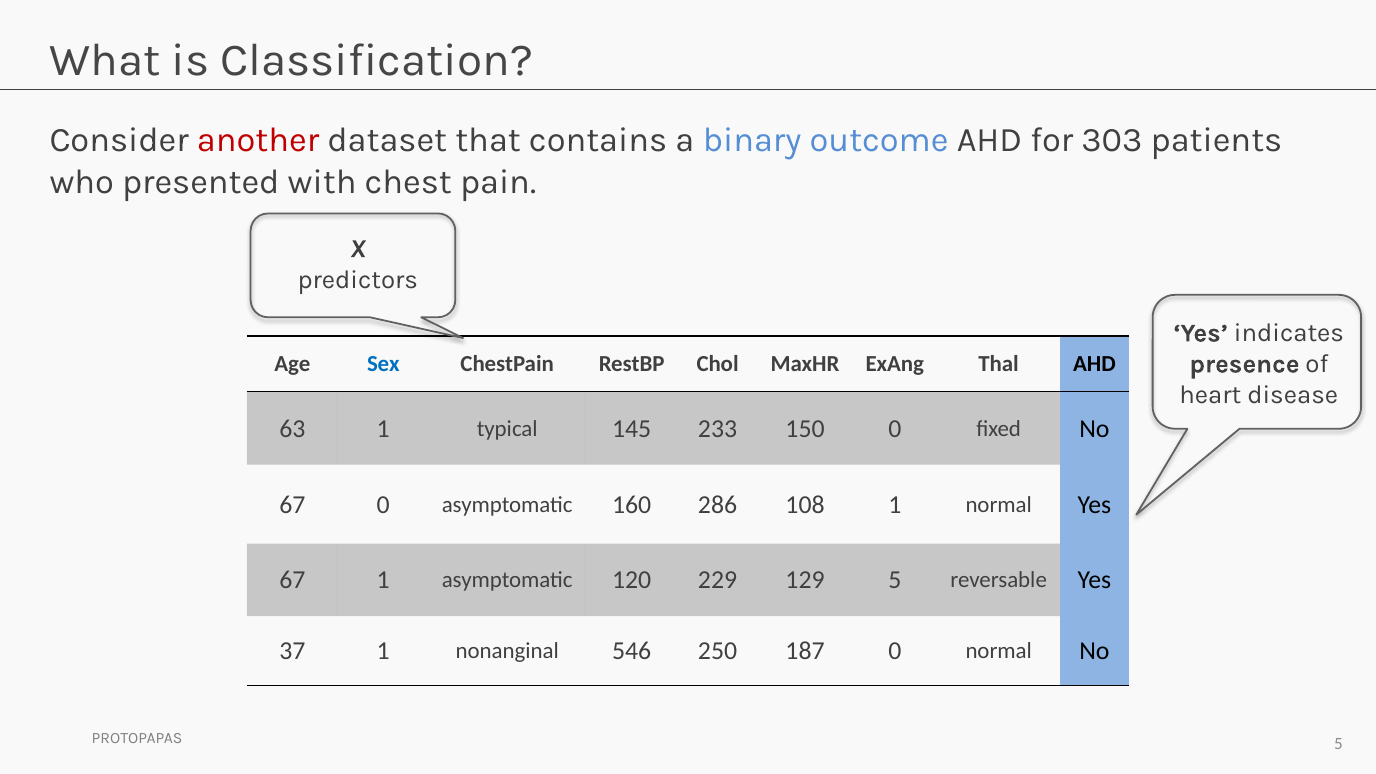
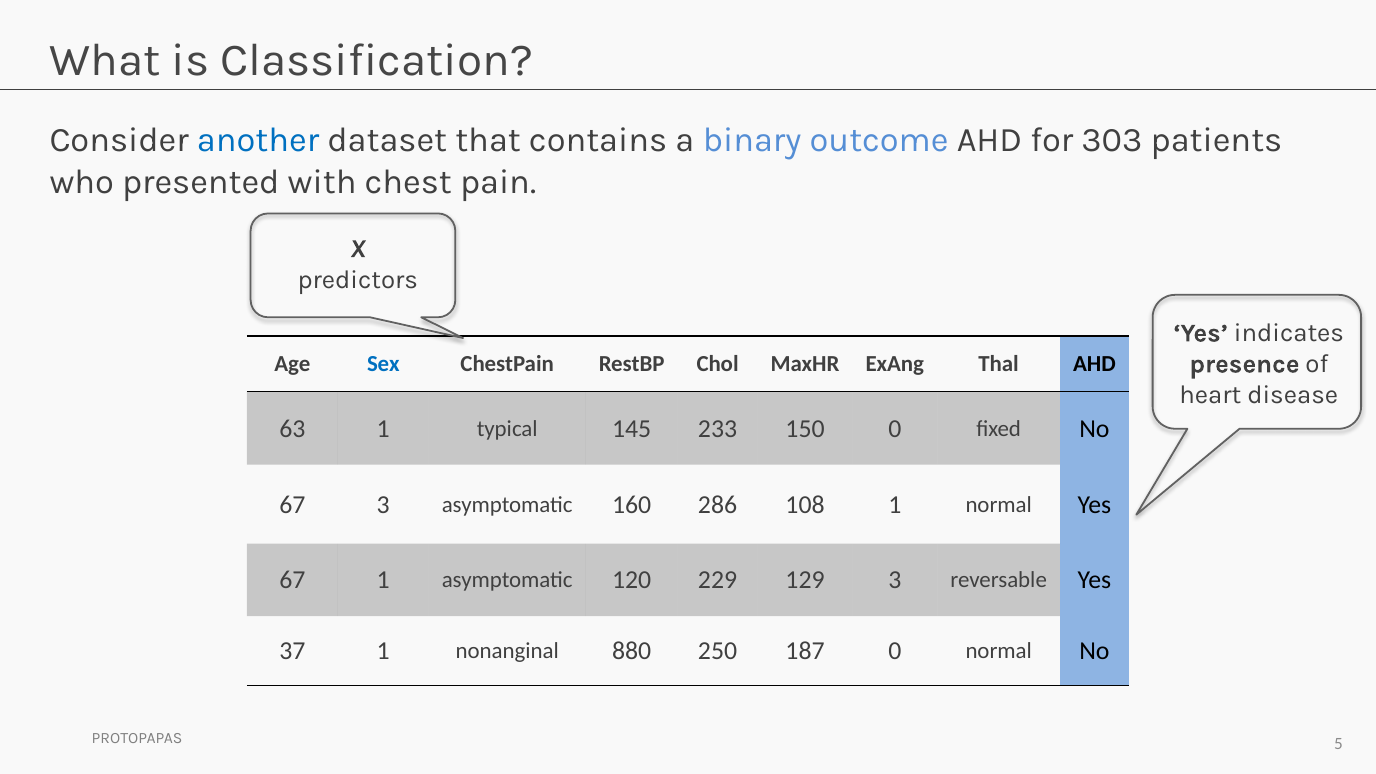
another colour: red -> blue
67 0: 0 -> 3
129 5: 5 -> 3
546: 546 -> 880
